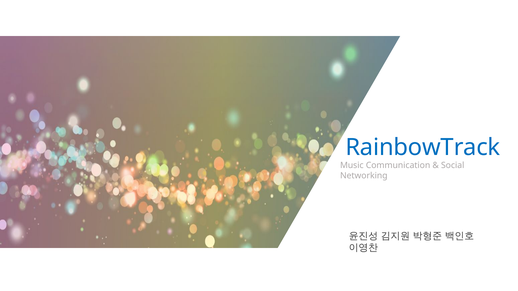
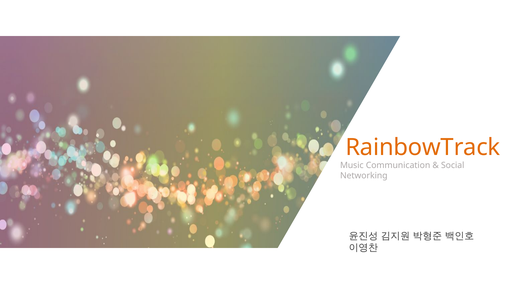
RainbowTrack colour: blue -> orange
